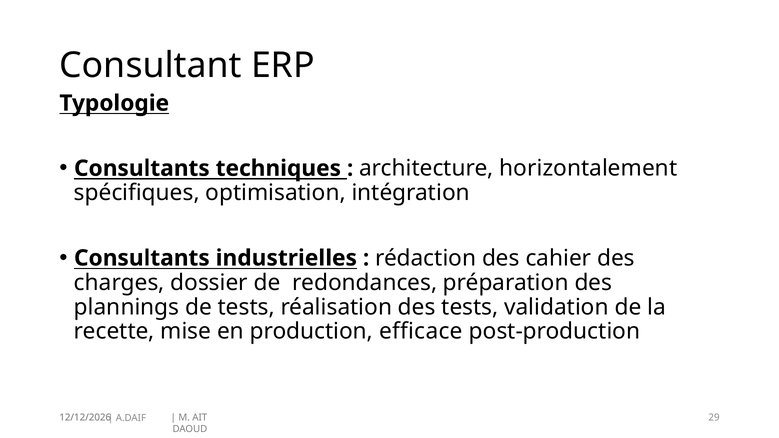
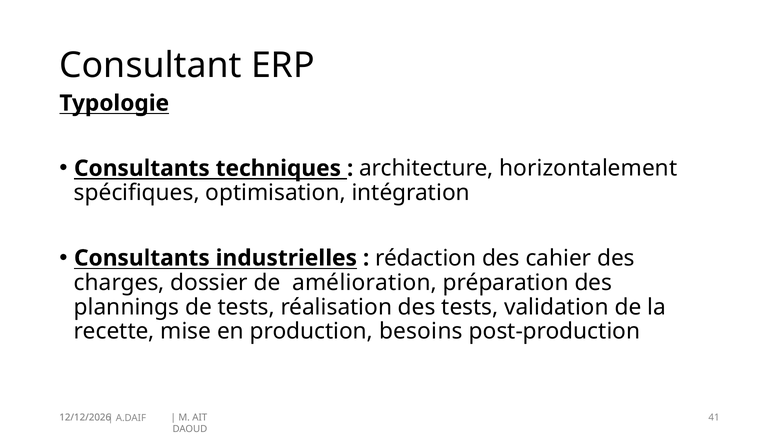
redondances: redondances -> amélioration
efficace: efficace -> besoins
29: 29 -> 41
